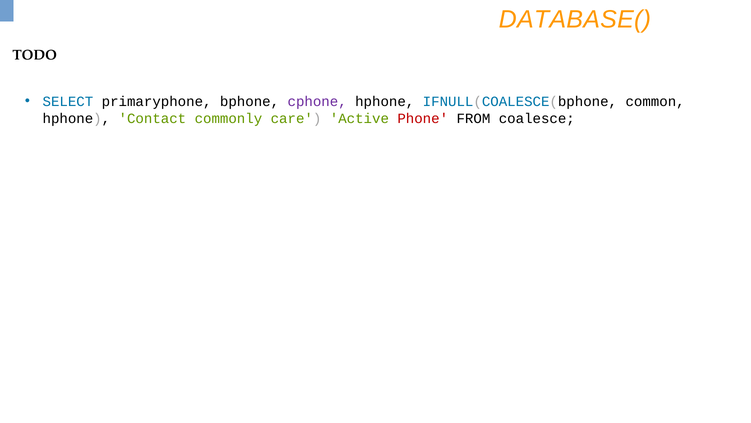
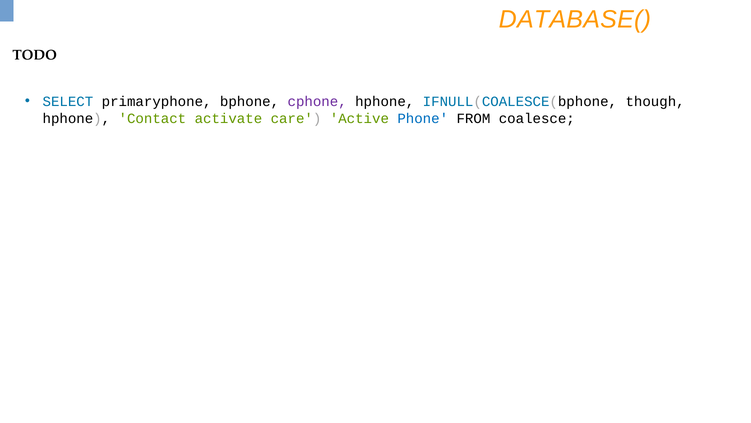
common: common -> though
commonly: commonly -> activate
Phone colour: red -> blue
